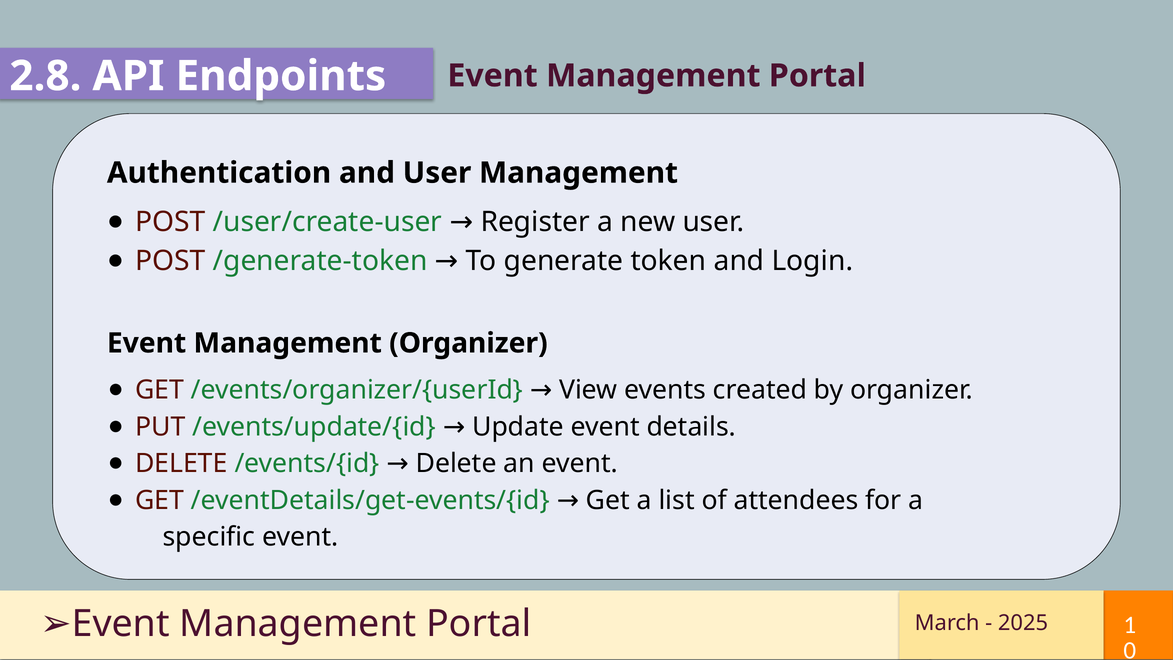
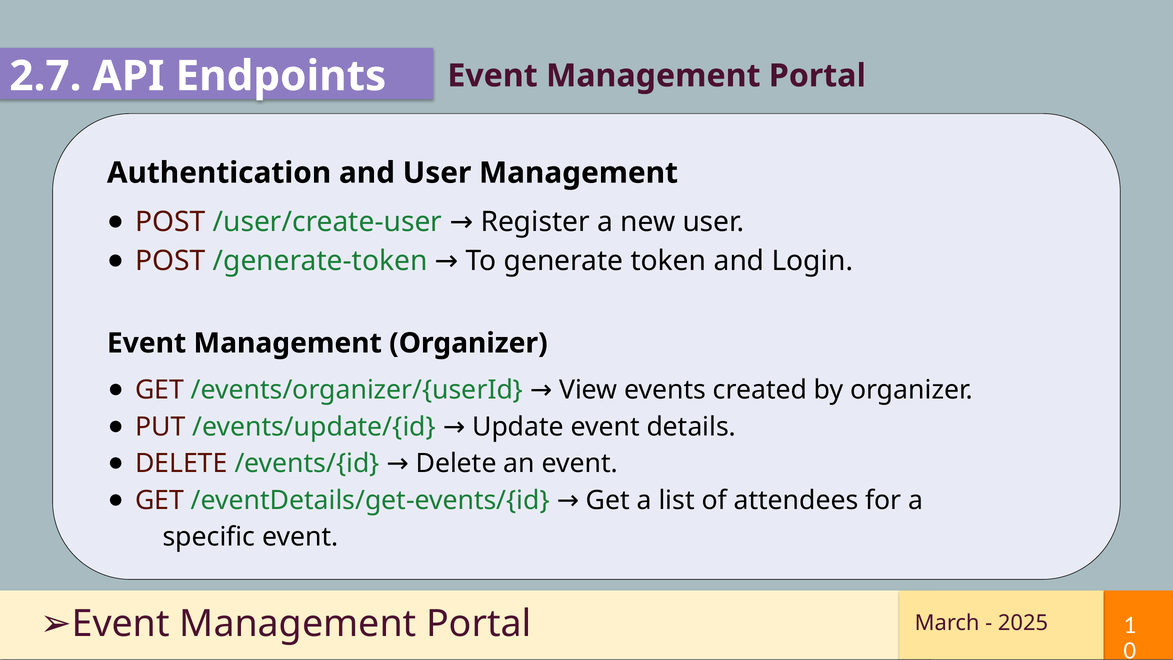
2.8: 2.8 -> 2.7
